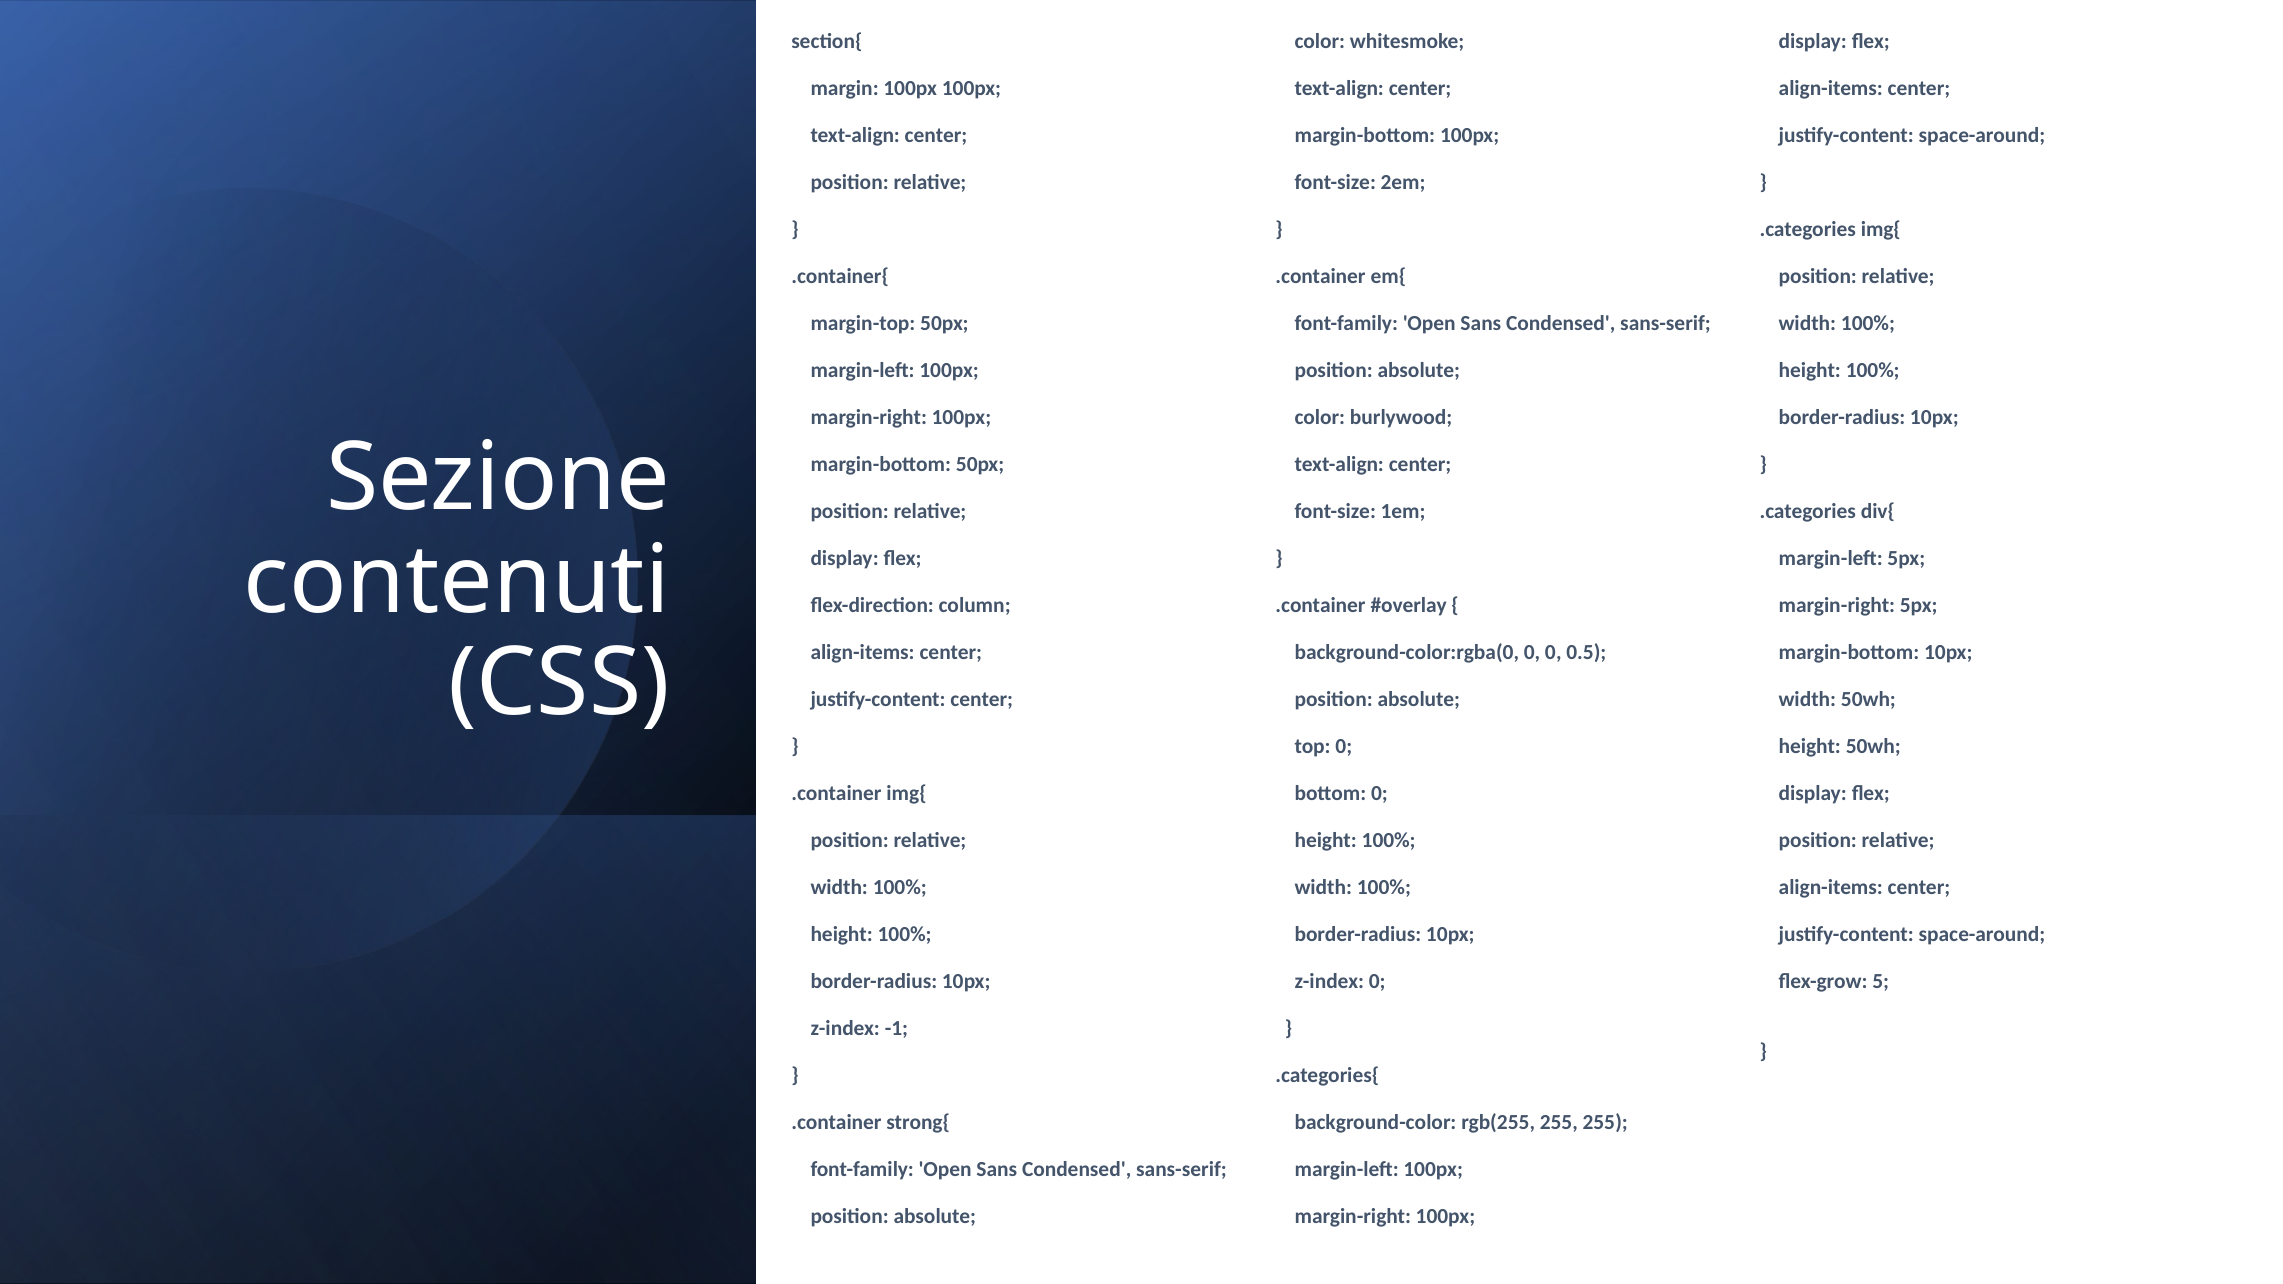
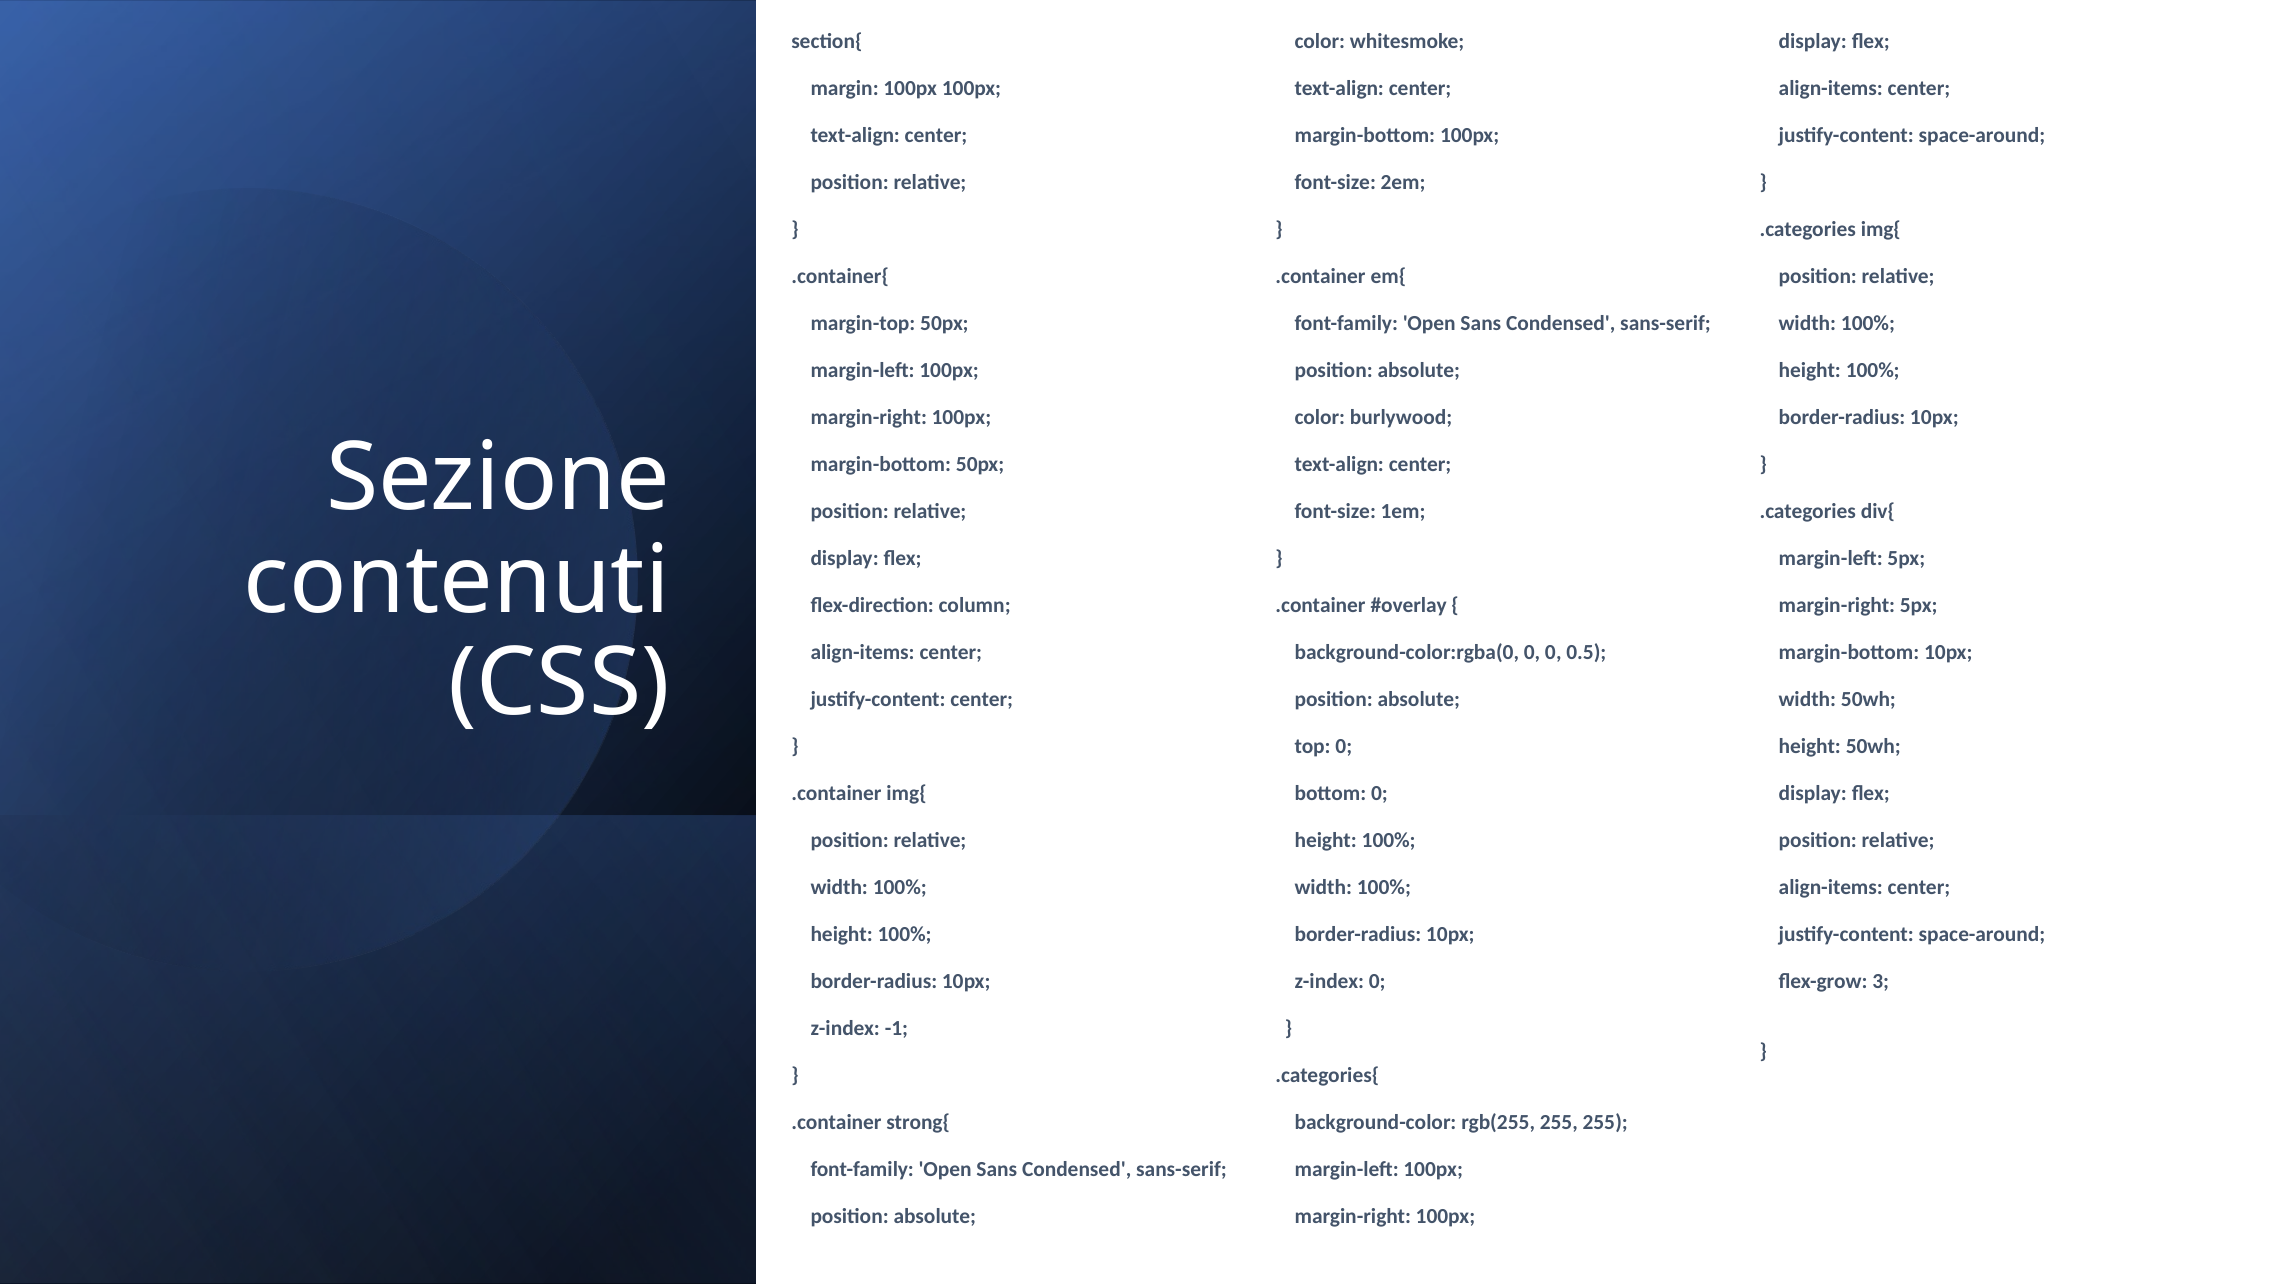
5: 5 -> 3
